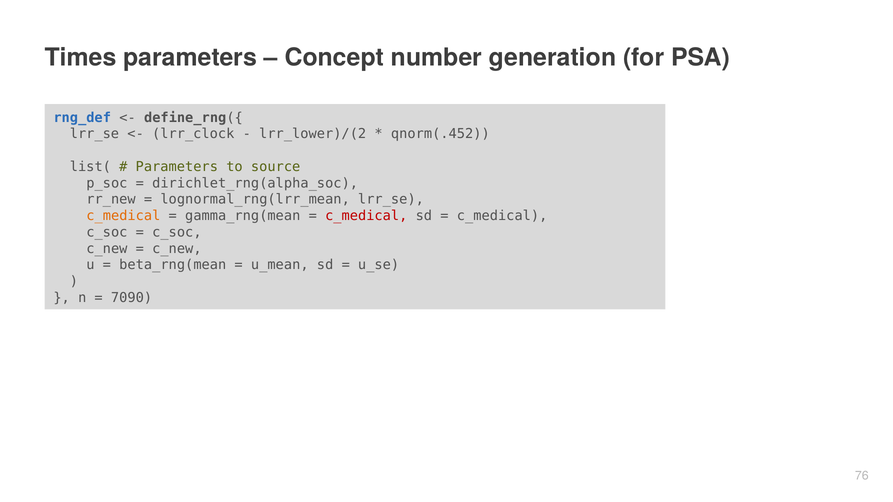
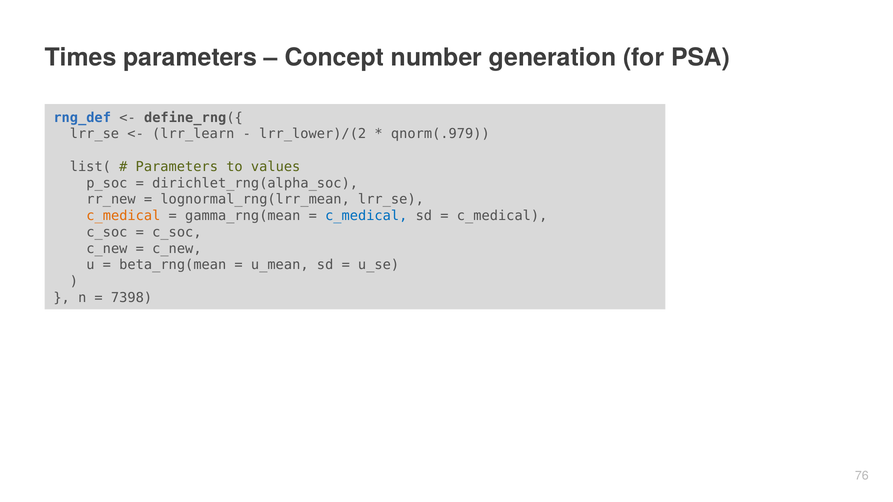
lrr_clock: lrr_clock -> lrr_learn
qnorm(.452: qnorm(.452 -> qnorm(.979
source: source -> values
c_medical at (366, 216) colour: red -> blue
7090: 7090 -> 7398
